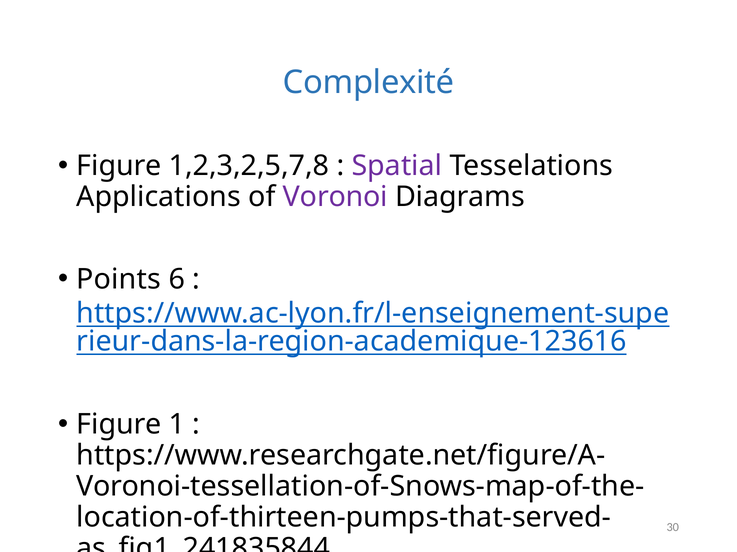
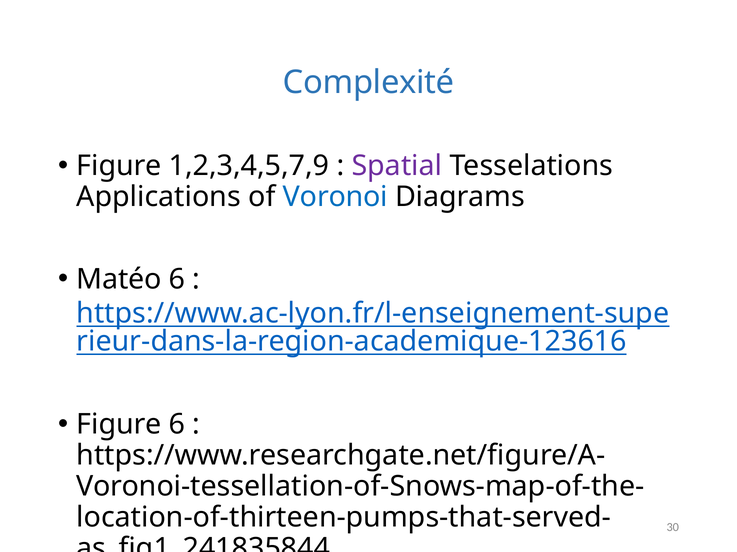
1,2,3,2,5,7,8: 1,2,3,2,5,7,8 -> 1,2,3,4,5,7,9
Voronoi colour: purple -> blue
Points: Points -> Matéo
Figure 1: 1 -> 6
